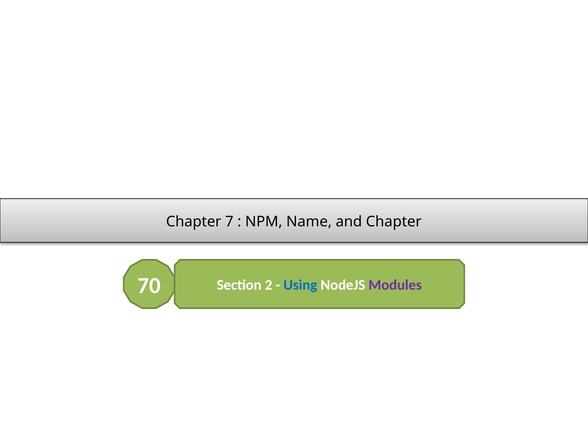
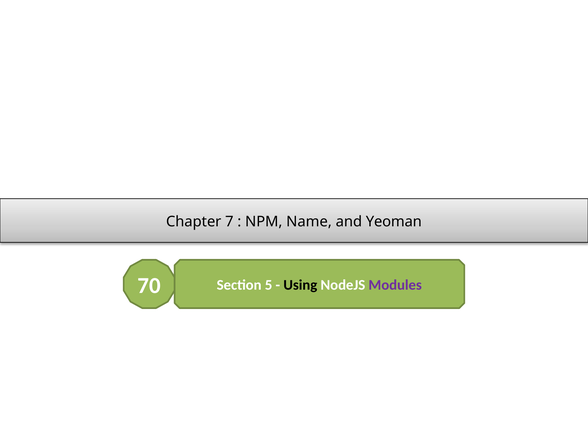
and Chapter: Chapter -> Yeoman
2: 2 -> 5
Using colour: blue -> black
